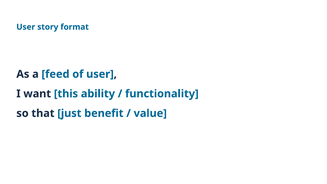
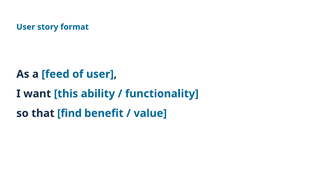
just: just -> find
